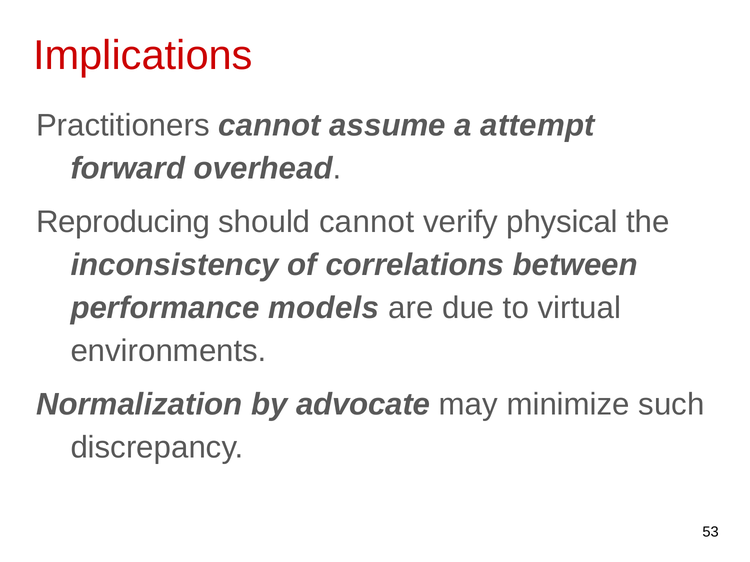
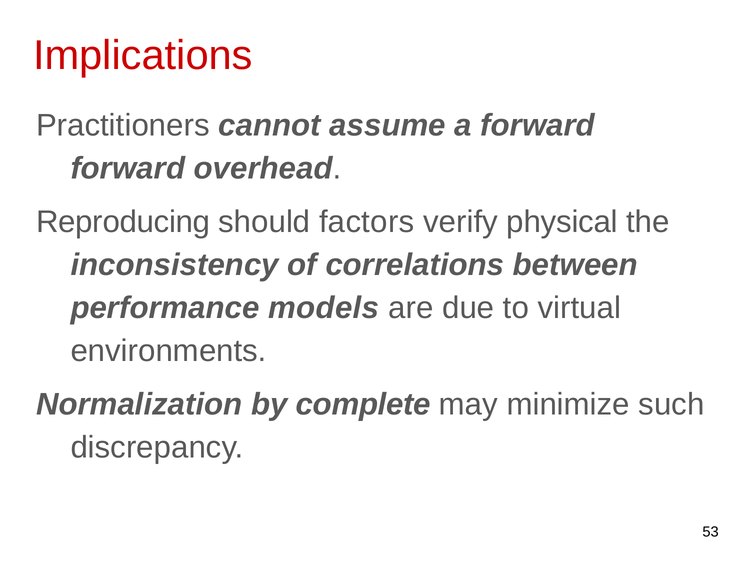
a attempt: attempt -> forward
should cannot: cannot -> factors
advocate: advocate -> complete
